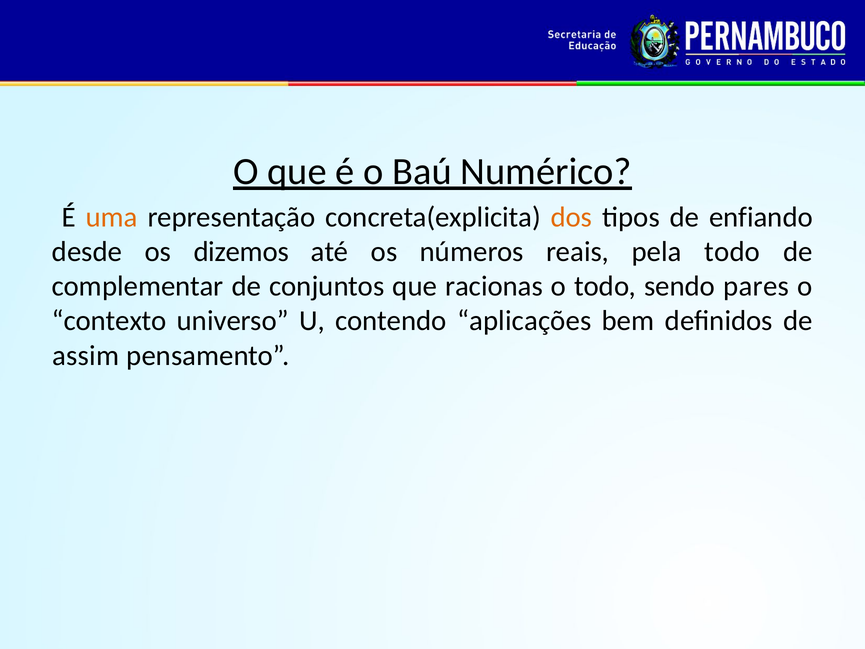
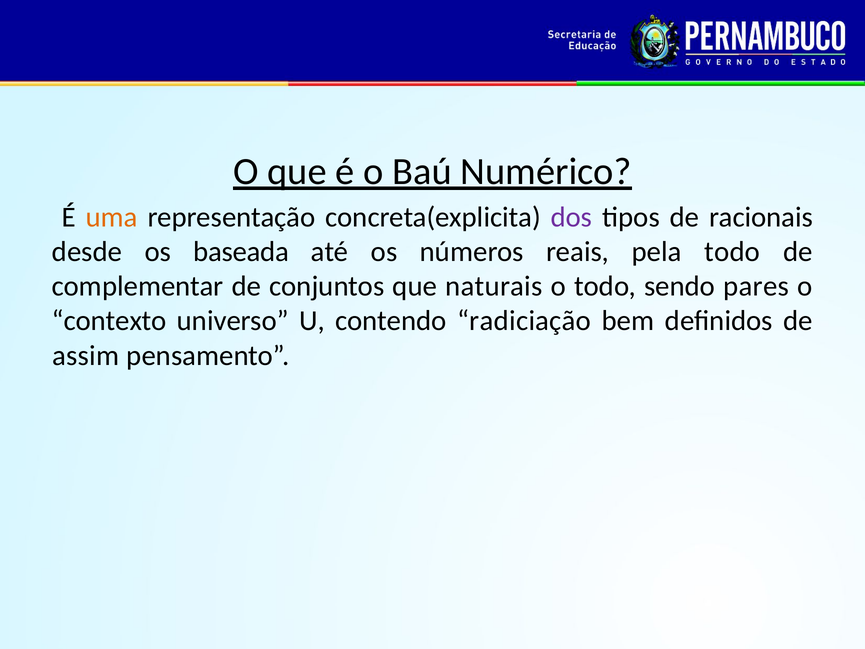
dos colour: orange -> purple
enfiando: enfiando -> racionais
dizemos: dizemos -> baseada
racionas: racionas -> naturais
aplicações: aplicações -> radiciação
